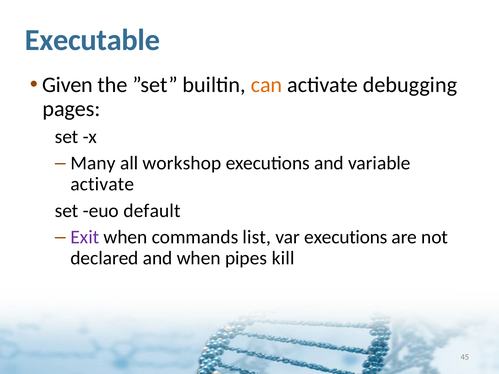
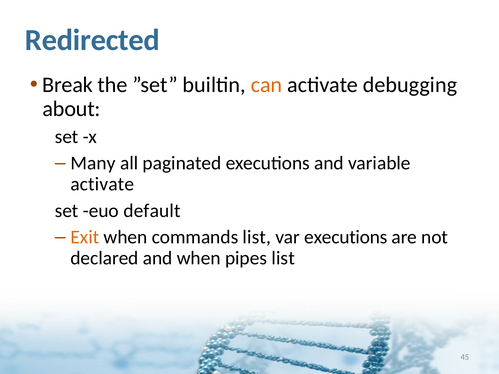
Executable: Executable -> Redirected
Given: Given -> Break
pages: pages -> about
workshop: workshop -> paginated
Exit colour: purple -> orange
pipes kill: kill -> list
